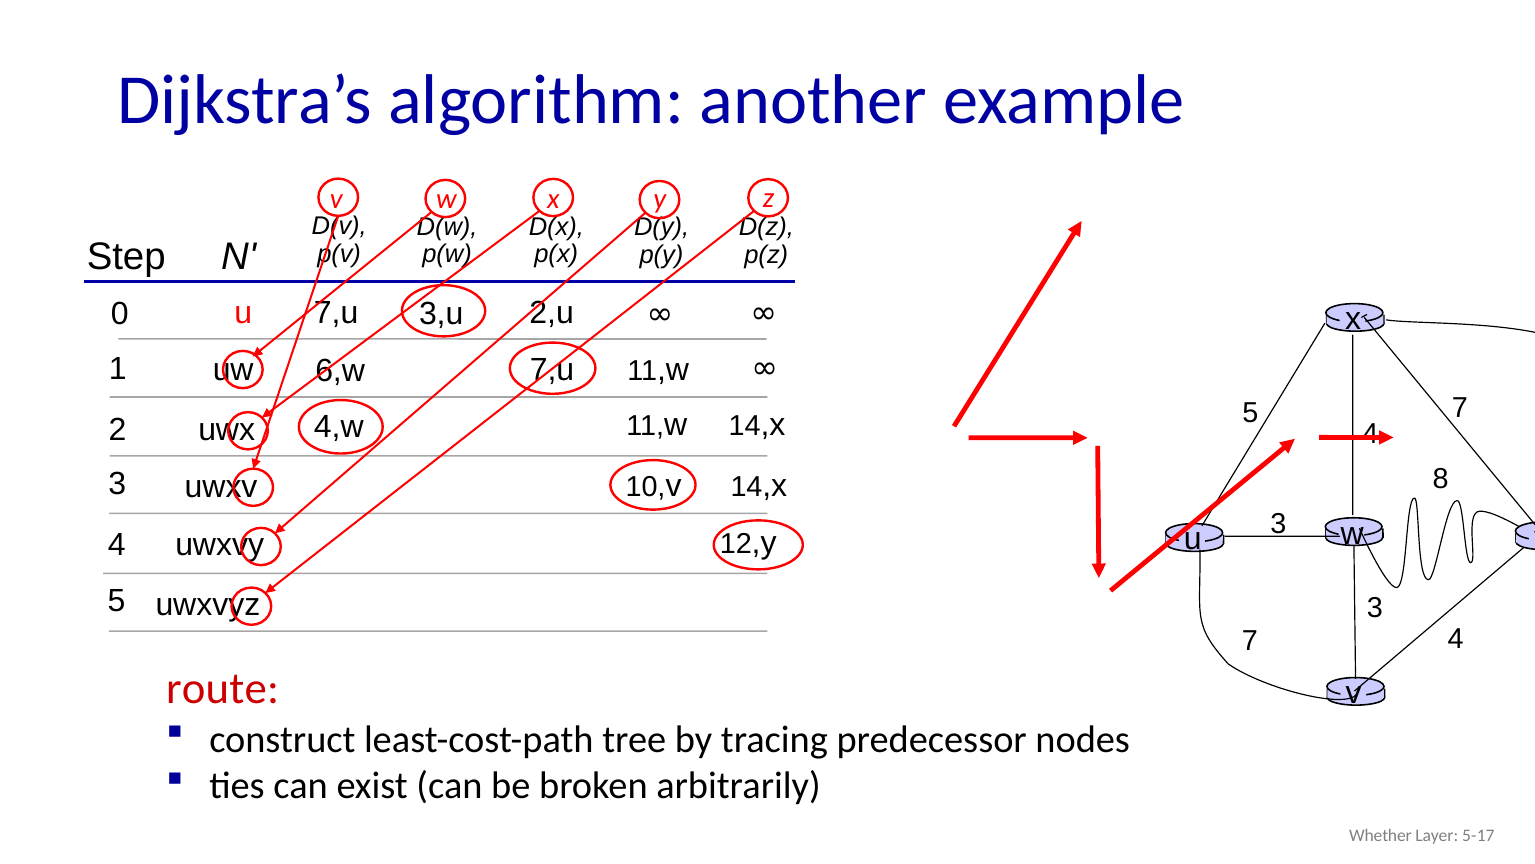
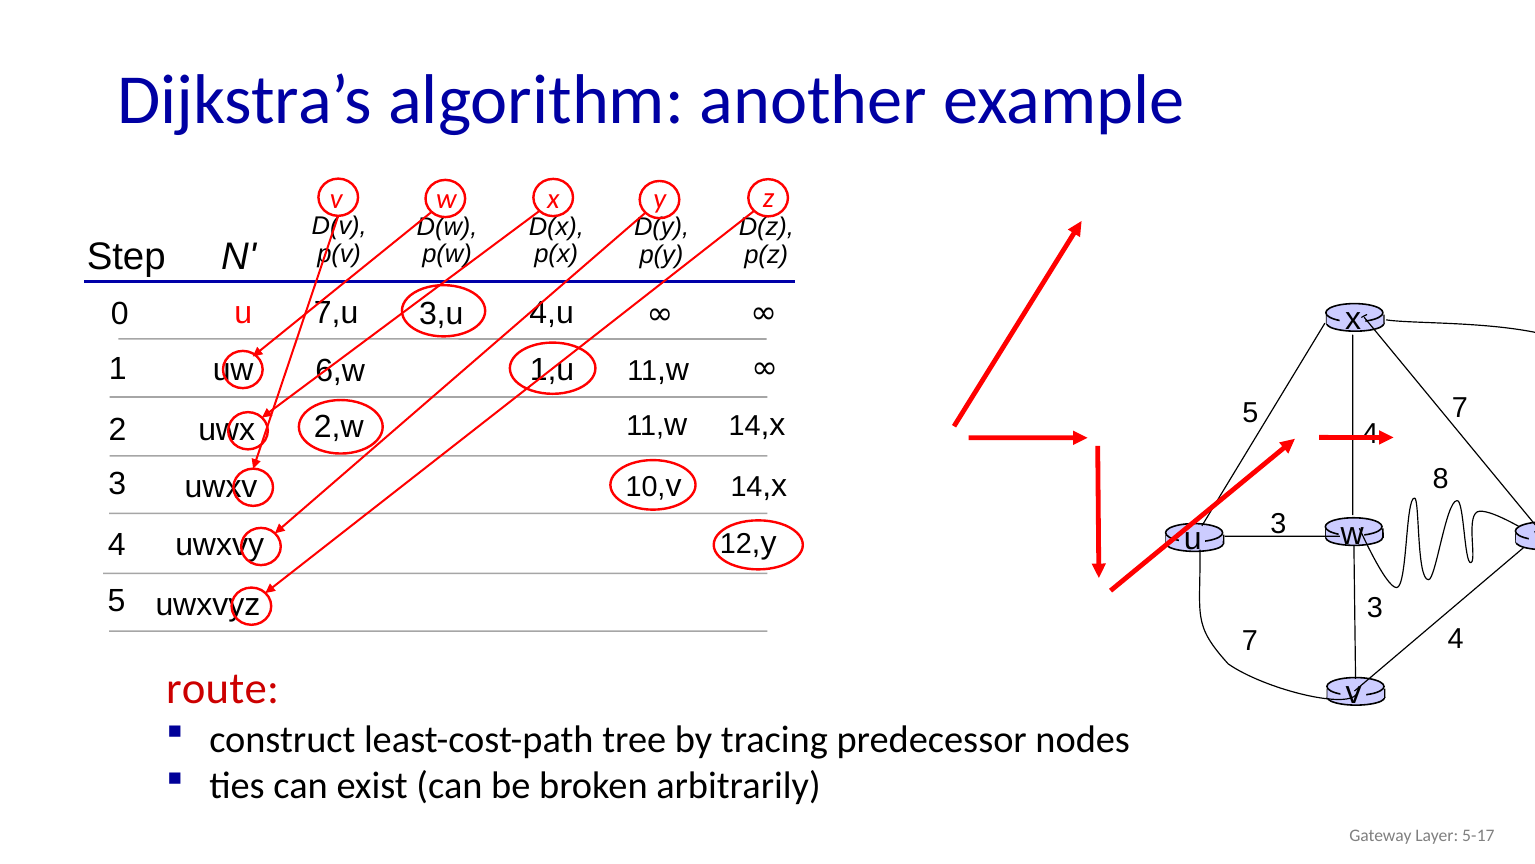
2,u: 2,u -> 4,u
6,w 7,u: 7,u -> 1,u
4,w: 4,w -> 2,w
Whether: Whether -> Gateway
